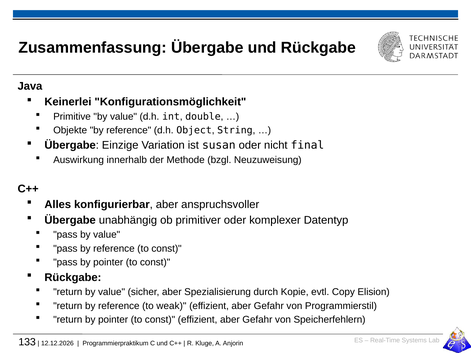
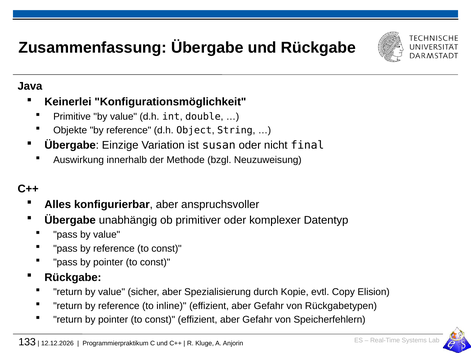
weak: weak -> inline
Programmierstil: Programmierstil -> Rückgabetypen
